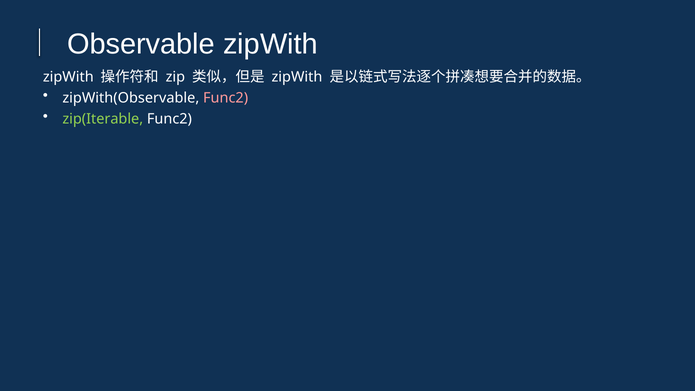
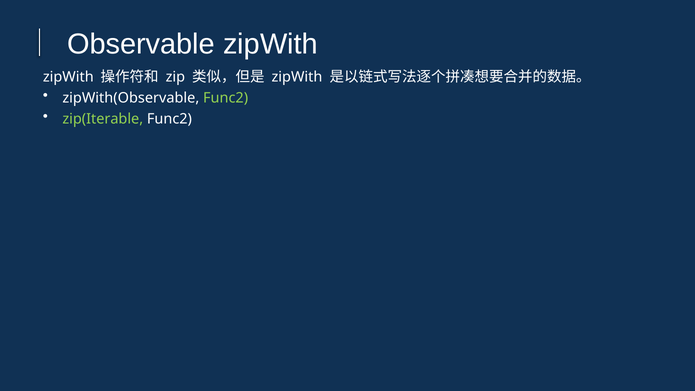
Func2 at (226, 98) colour: pink -> light green
